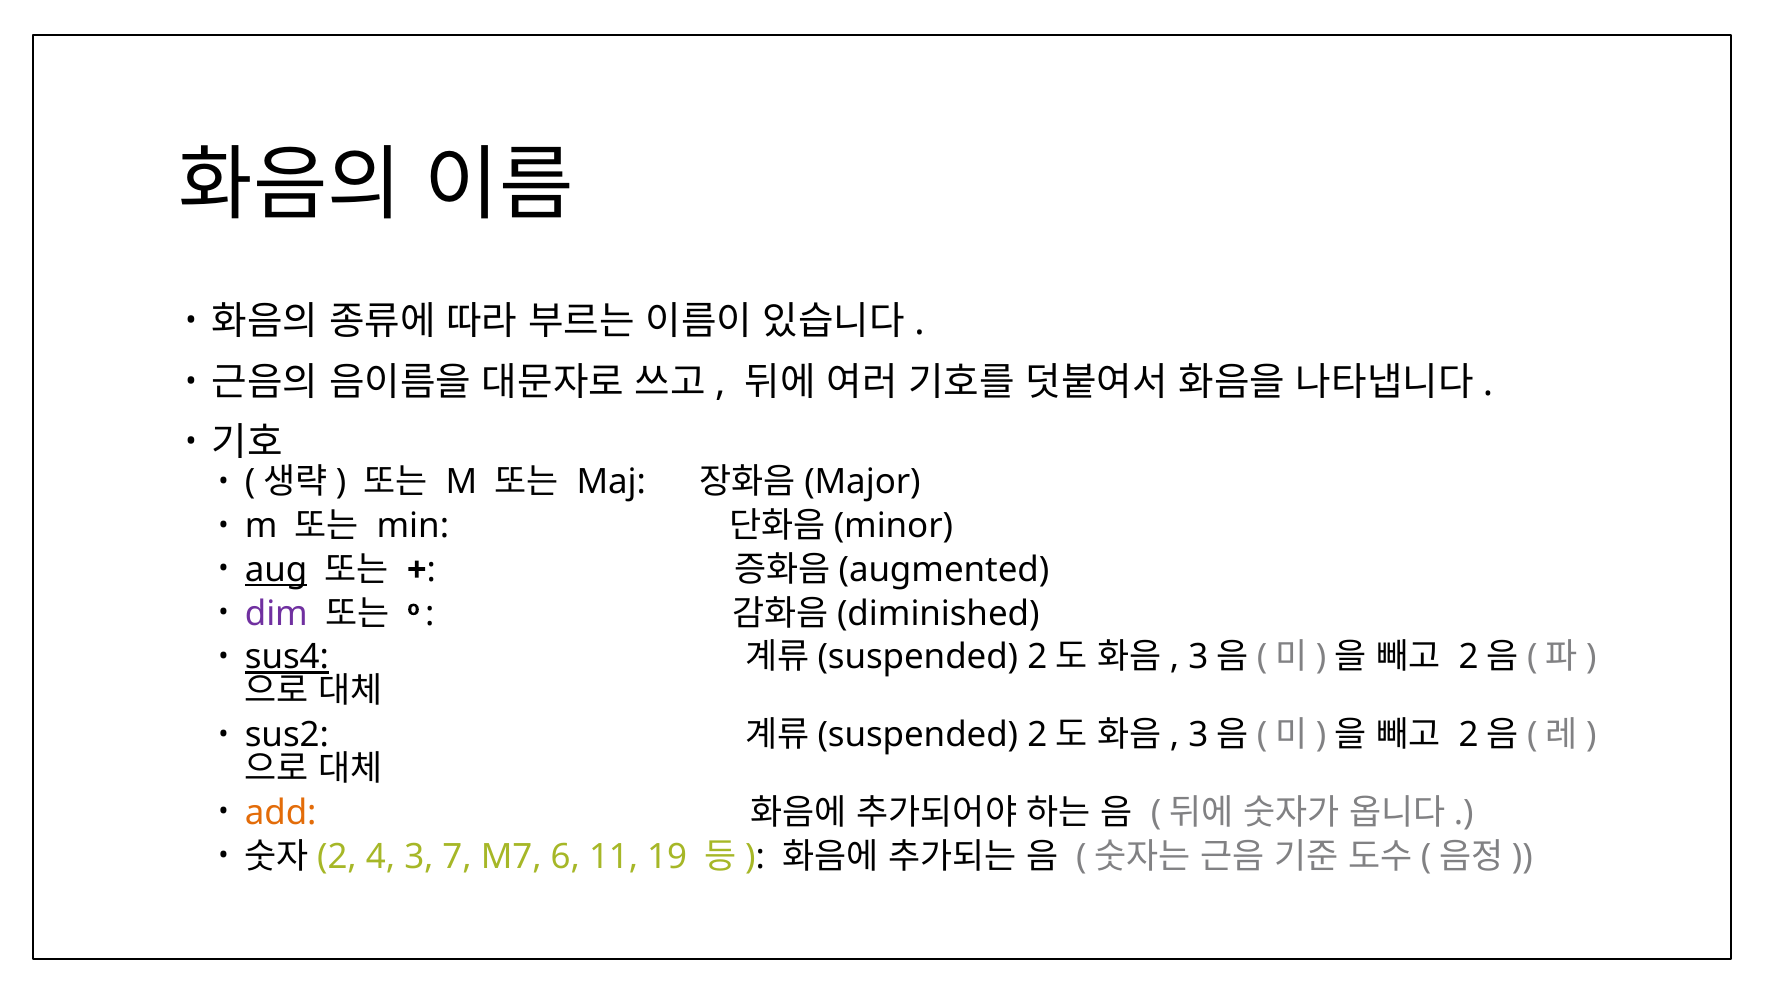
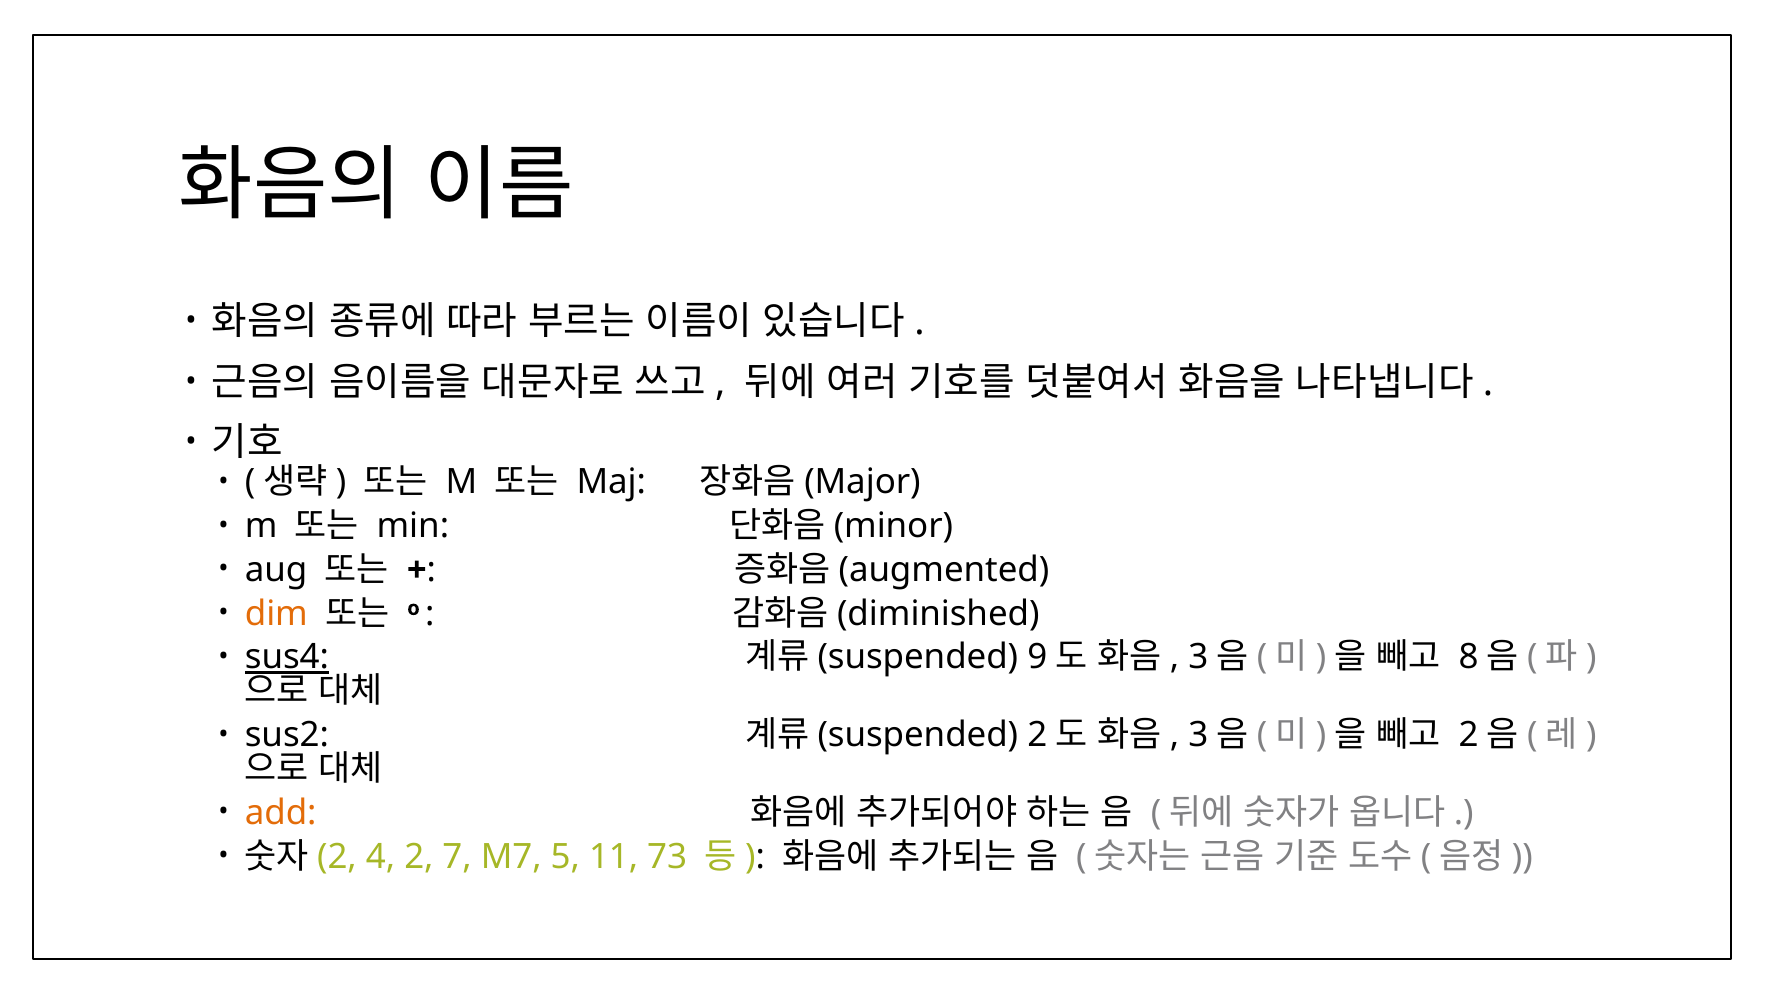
aug underline: present -> none
dim colour: purple -> orange
2 at (1037, 657): 2 -> 9
2 at (1468, 657): 2 -> 8
4 3: 3 -> 2
6: 6 -> 5
19: 19 -> 73
